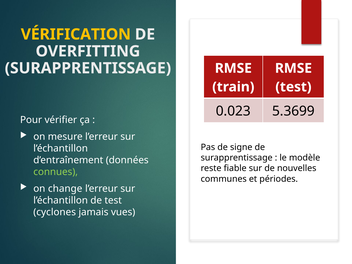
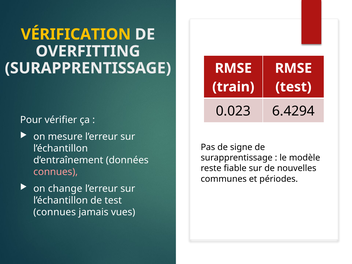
5.3699: 5.3699 -> 6.4294
connues at (56, 172) colour: light green -> pink
cyclones at (55, 212): cyclones -> connues
